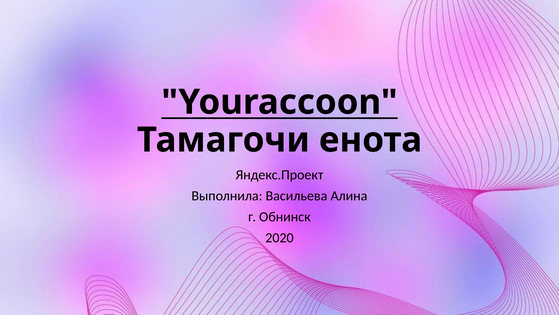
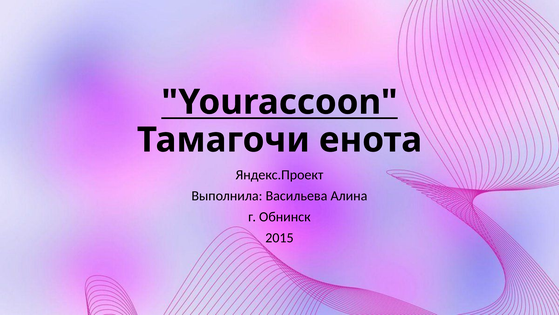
2020: 2020 -> 2015
